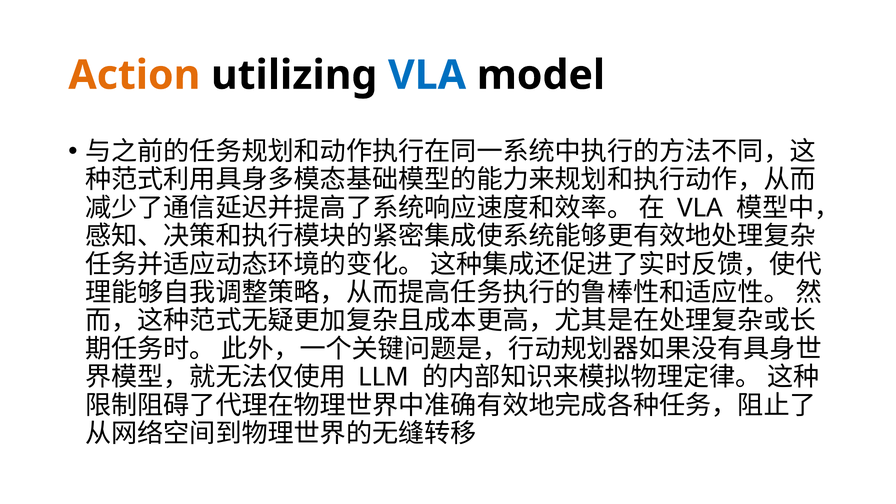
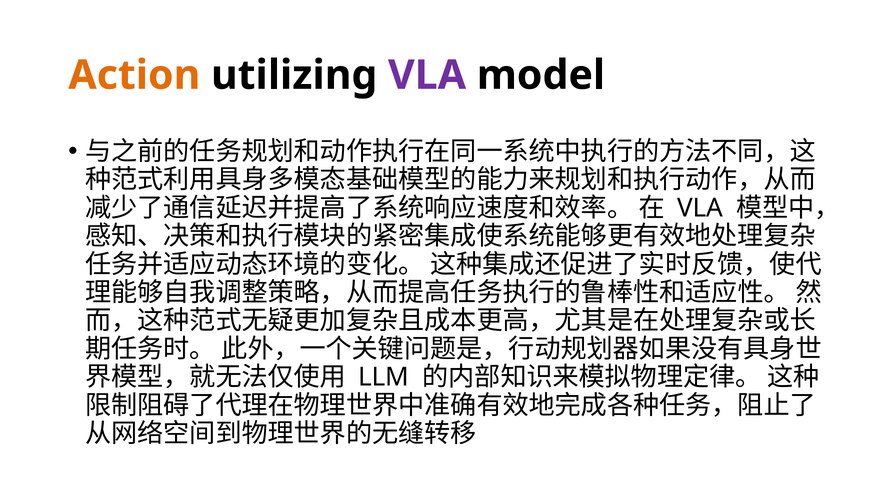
VLA at (427, 75) colour: blue -> purple
